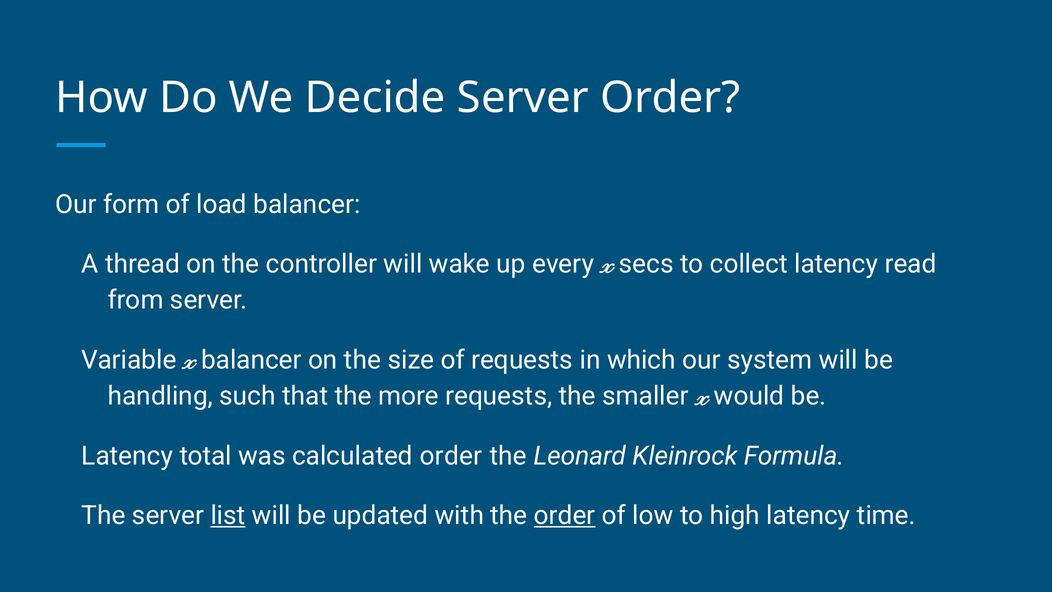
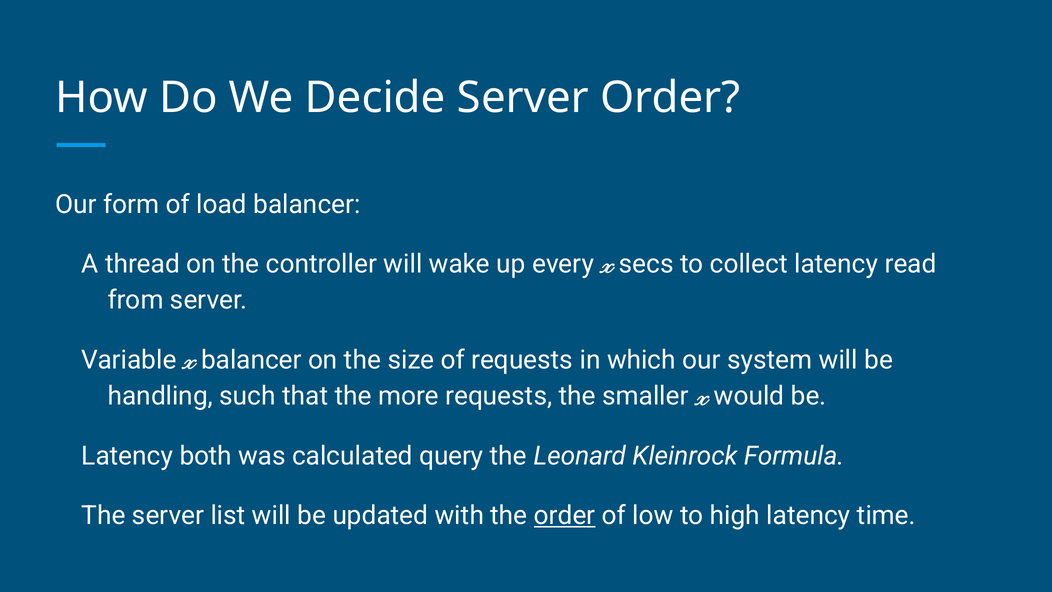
total: total -> both
calculated order: order -> query
list underline: present -> none
